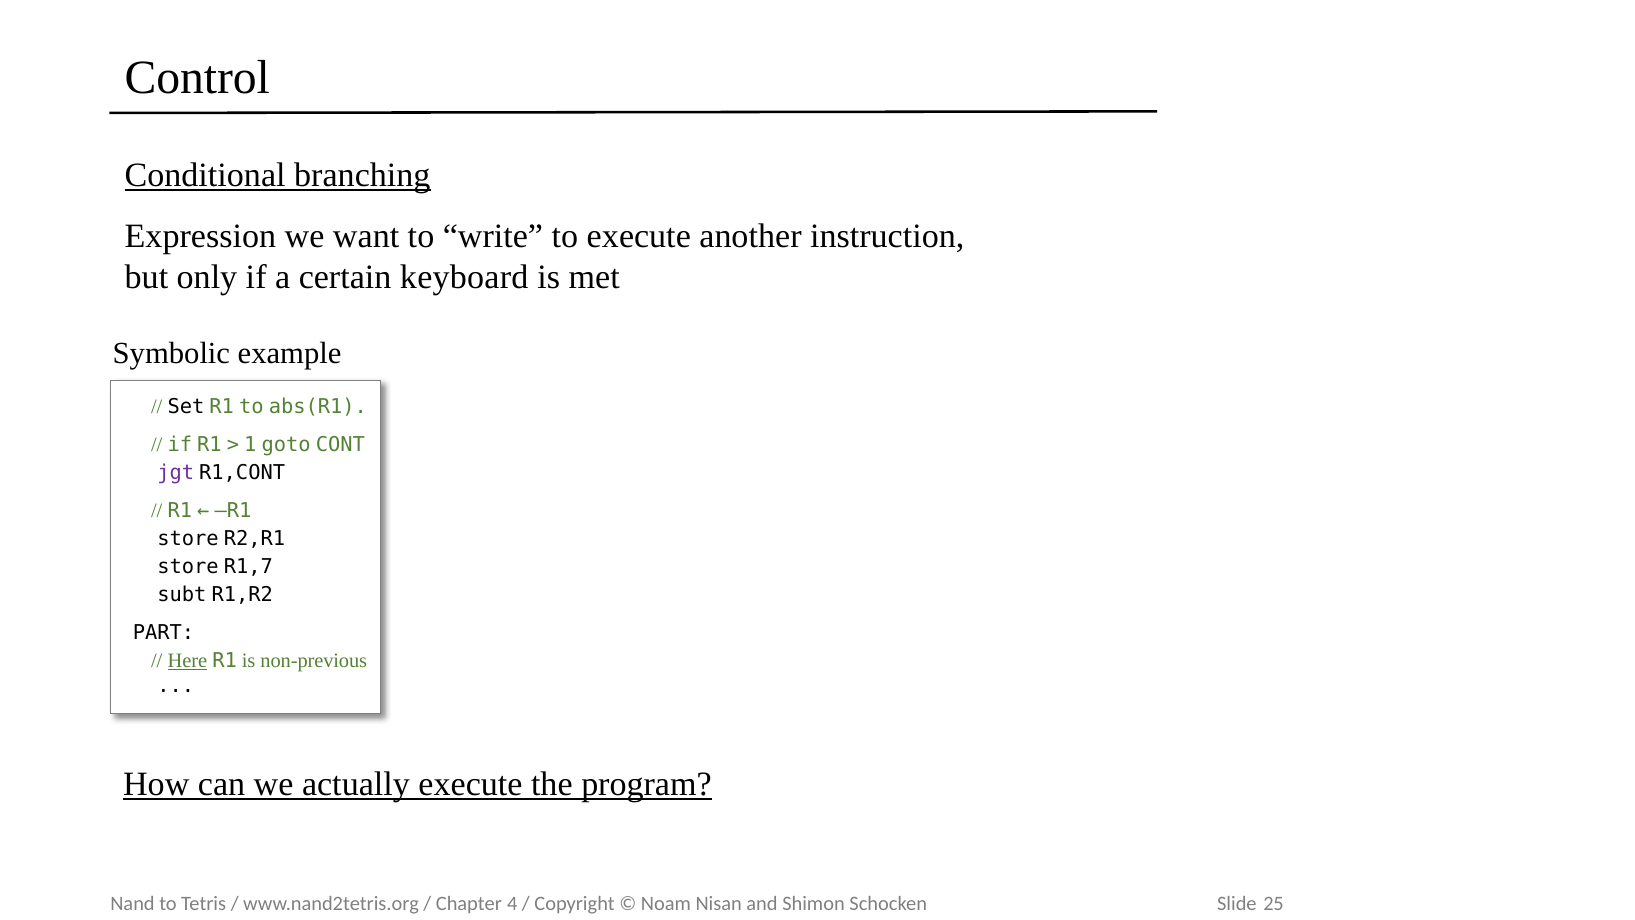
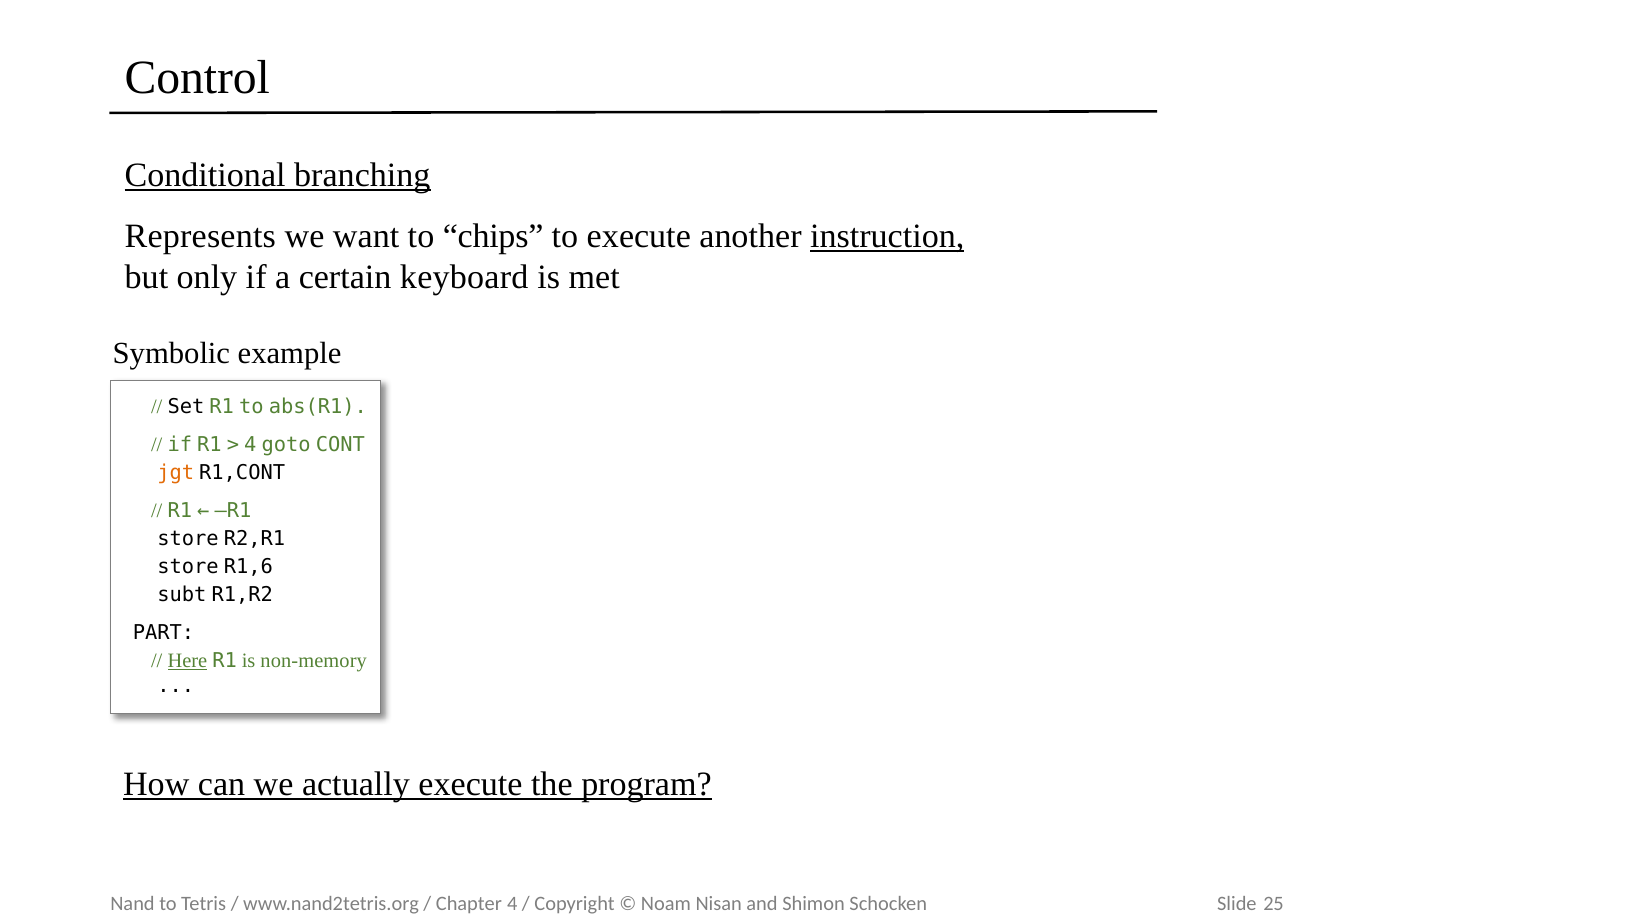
Expression: Expression -> Represents
write: write -> chips
instruction underline: none -> present
1 at (250, 445): 1 -> 4
jgt colour: purple -> orange
R1,7: R1,7 -> R1,6
non-previous: non-previous -> non-memory
